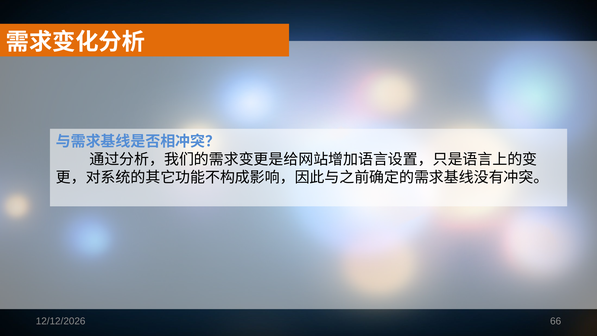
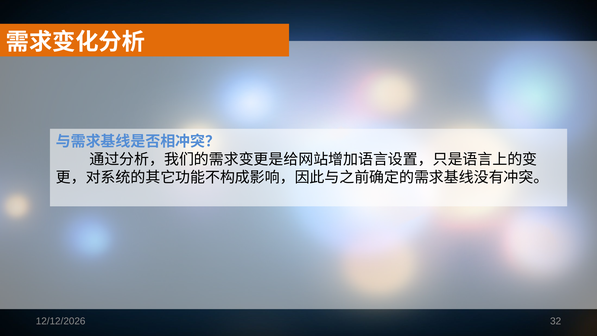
66: 66 -> 32
